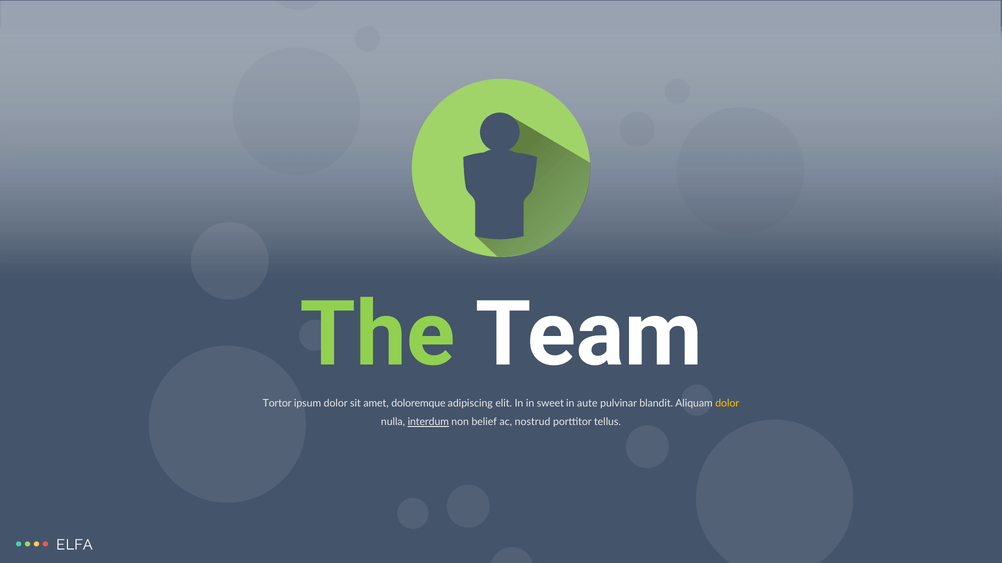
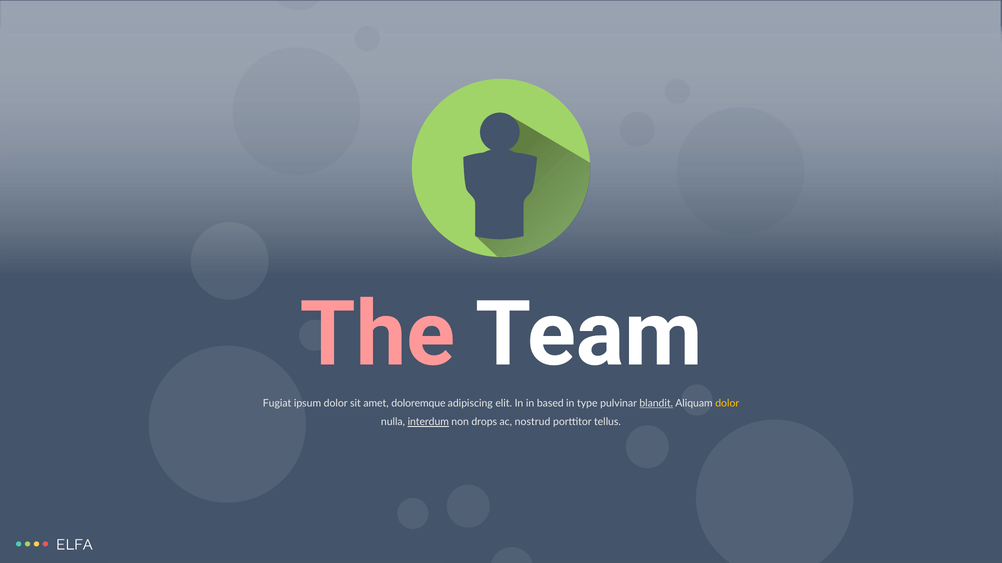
The colour: light green -> pink
Tortor: Tortor -> Fugiat
sweet: sweet -> based
aute: aute -> type
blandit underline: none -> present
belief: belief -> drops
